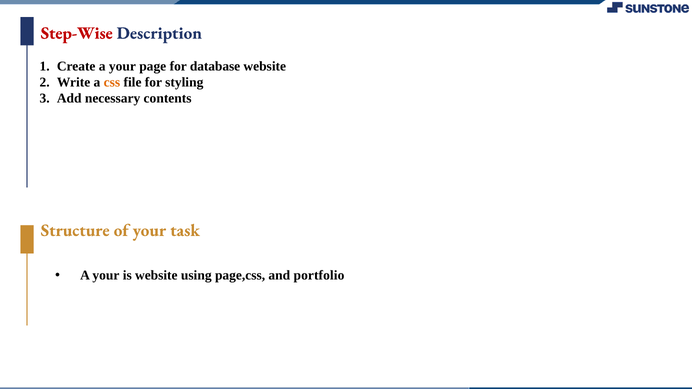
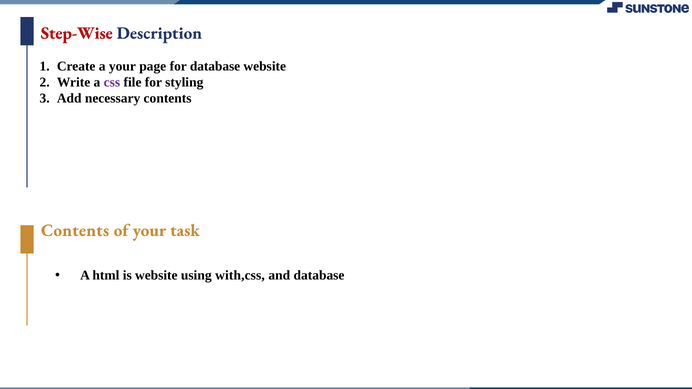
css colour: orange -> purple
Structure at (75, 230): Structure -> Contents
your at (106, 276): your -> html
page,css: page,css -> with,css
and portfolio: portfolio -> database
